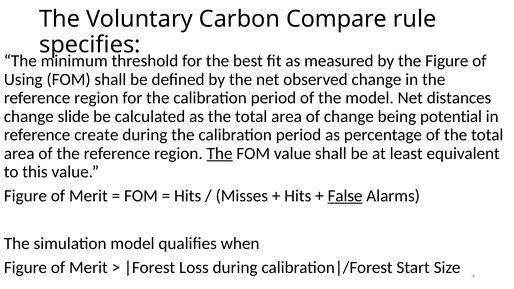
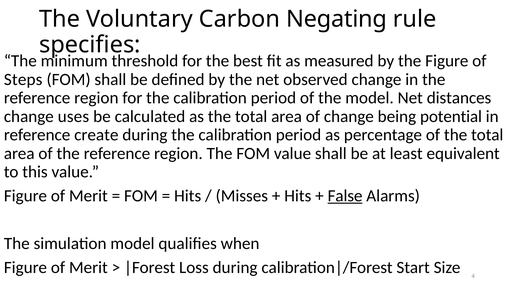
Compare: Compare -> Negating
Using: Using -> Steps
slide: slide -> uses
The at (220, 154) underline: present -> none
